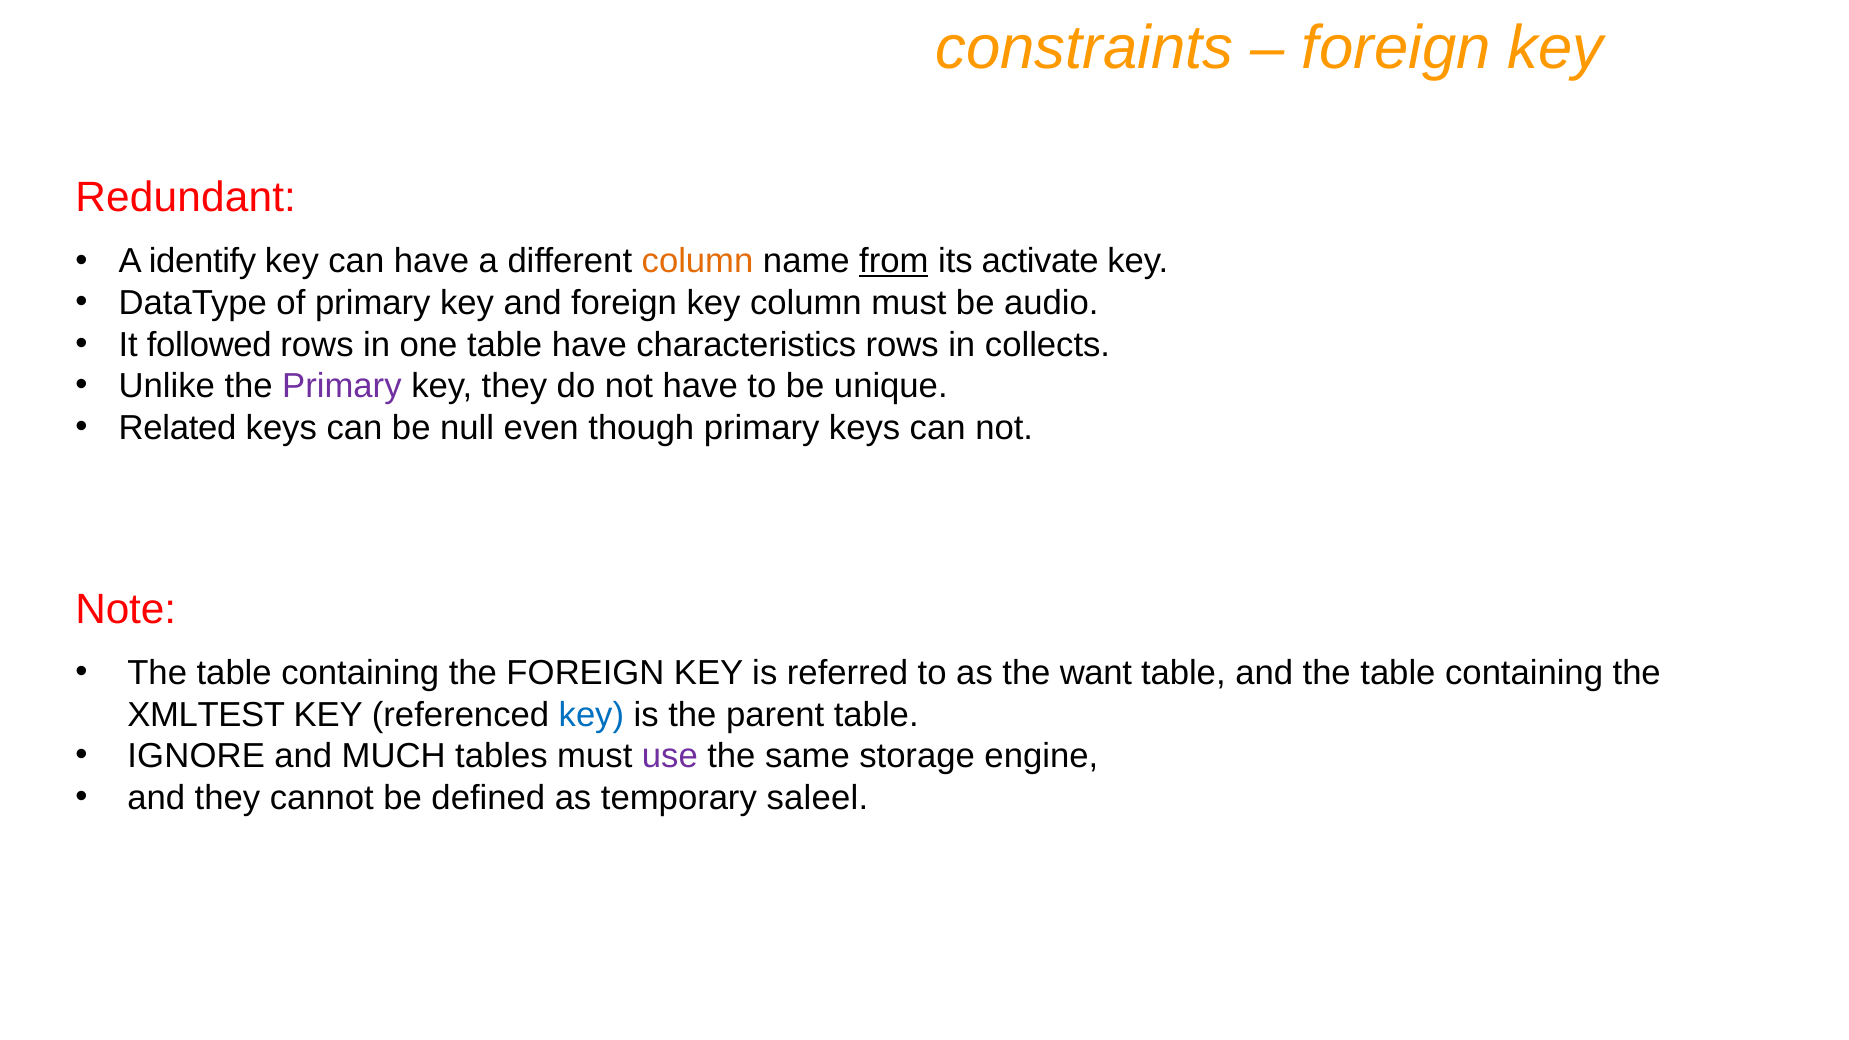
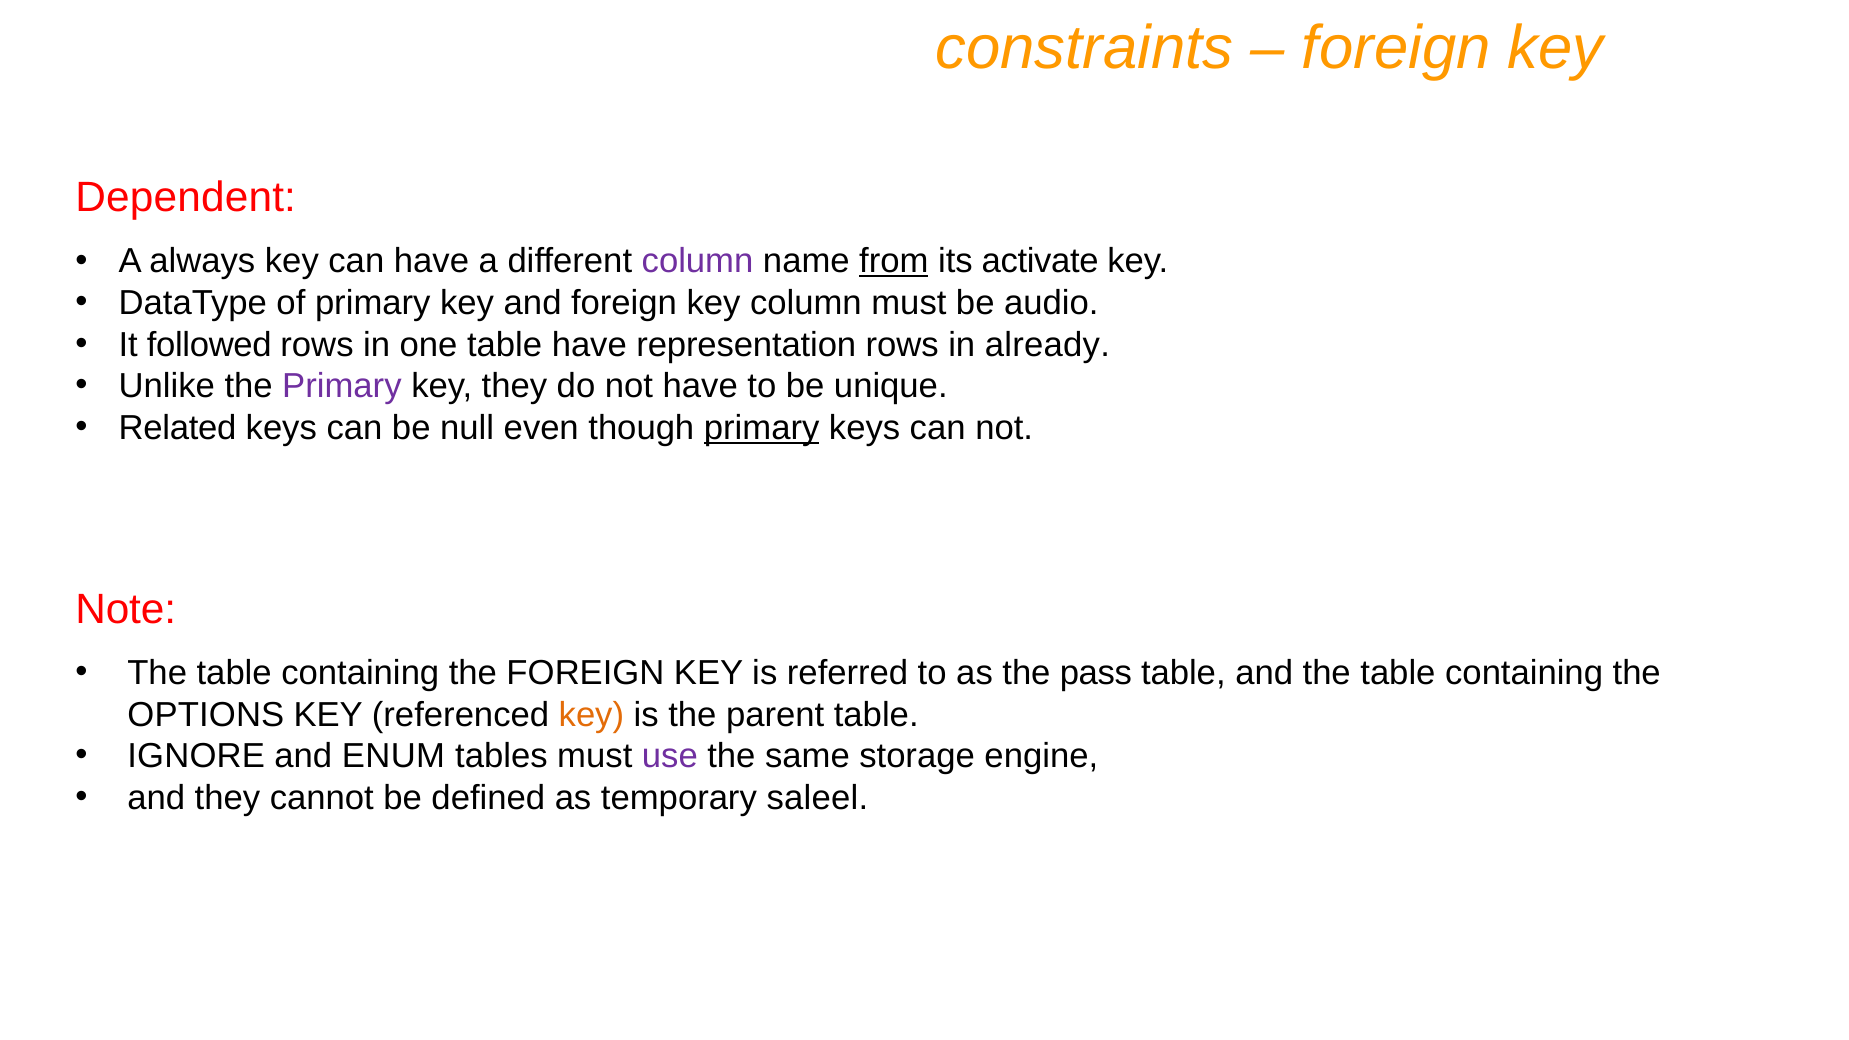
Redundant: Redundant -> Dependent
identify: identify -> always
column at (698, 261) colour: orange -> purple
characteristics: characteristics -> representation
collects: collects -> already
primary at (762, 428) underline: none -> present
want: want -> pass
XMLTEST: XMLTEST -> OPTIONS
key at (591, 715) colour: blue -> orange
MUCH: MUCH -> ENUM
